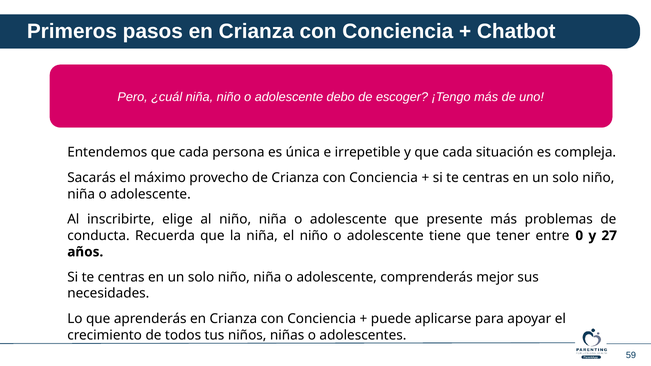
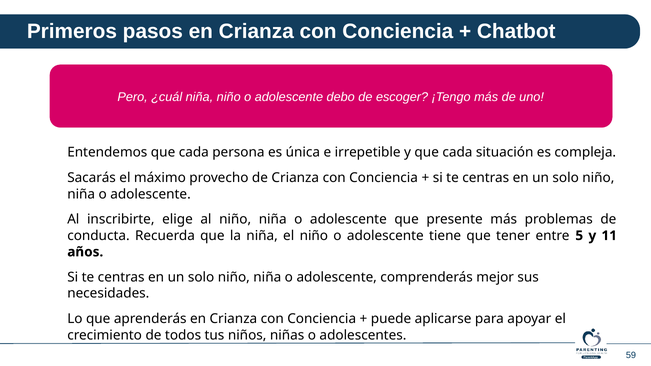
0: 0 -> 5
27: 27 -> 11
